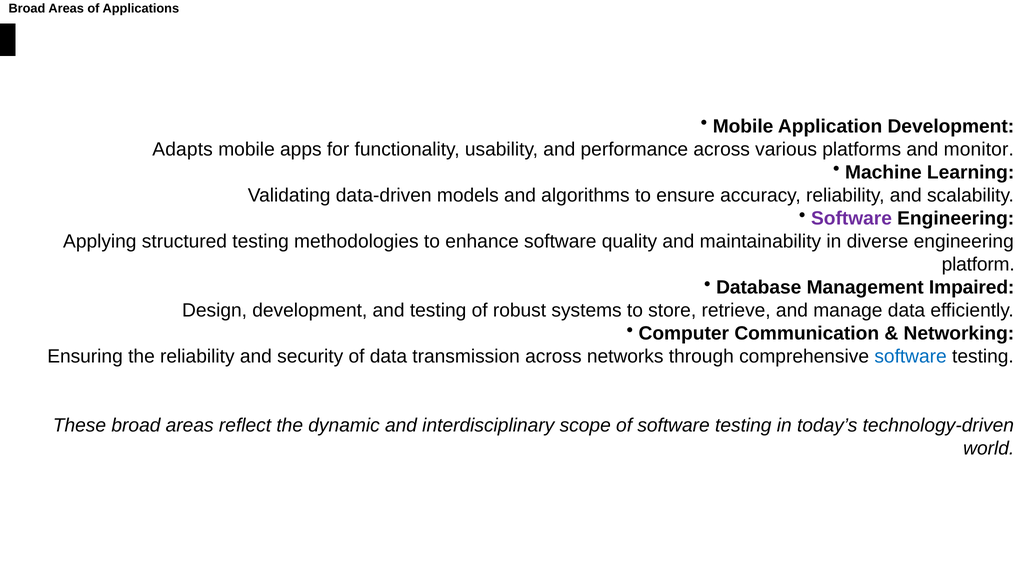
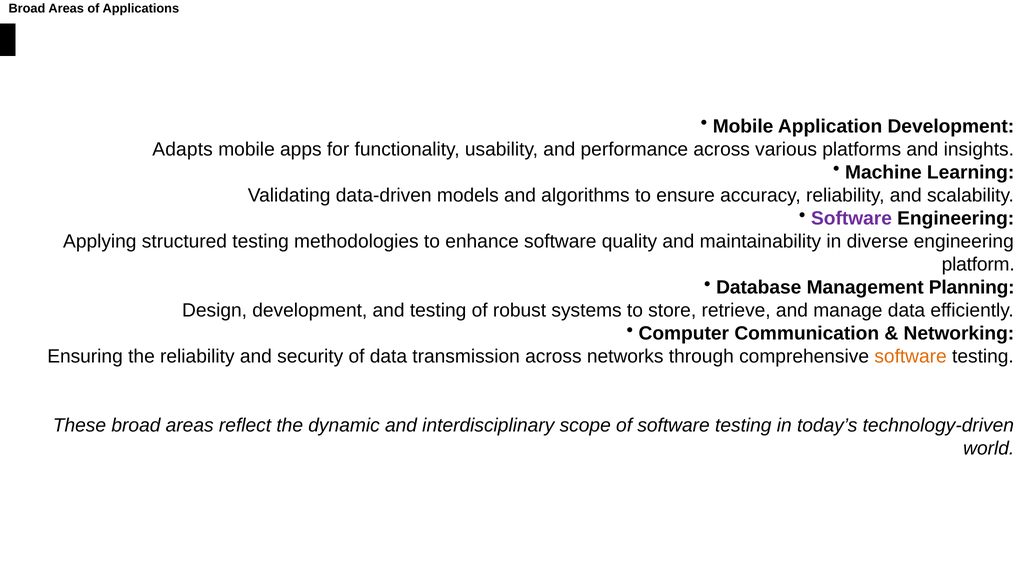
monitor: monitor -> insights
Impaired: Impaired -> Planning
software at (911, 356) colour: blue -> orange
